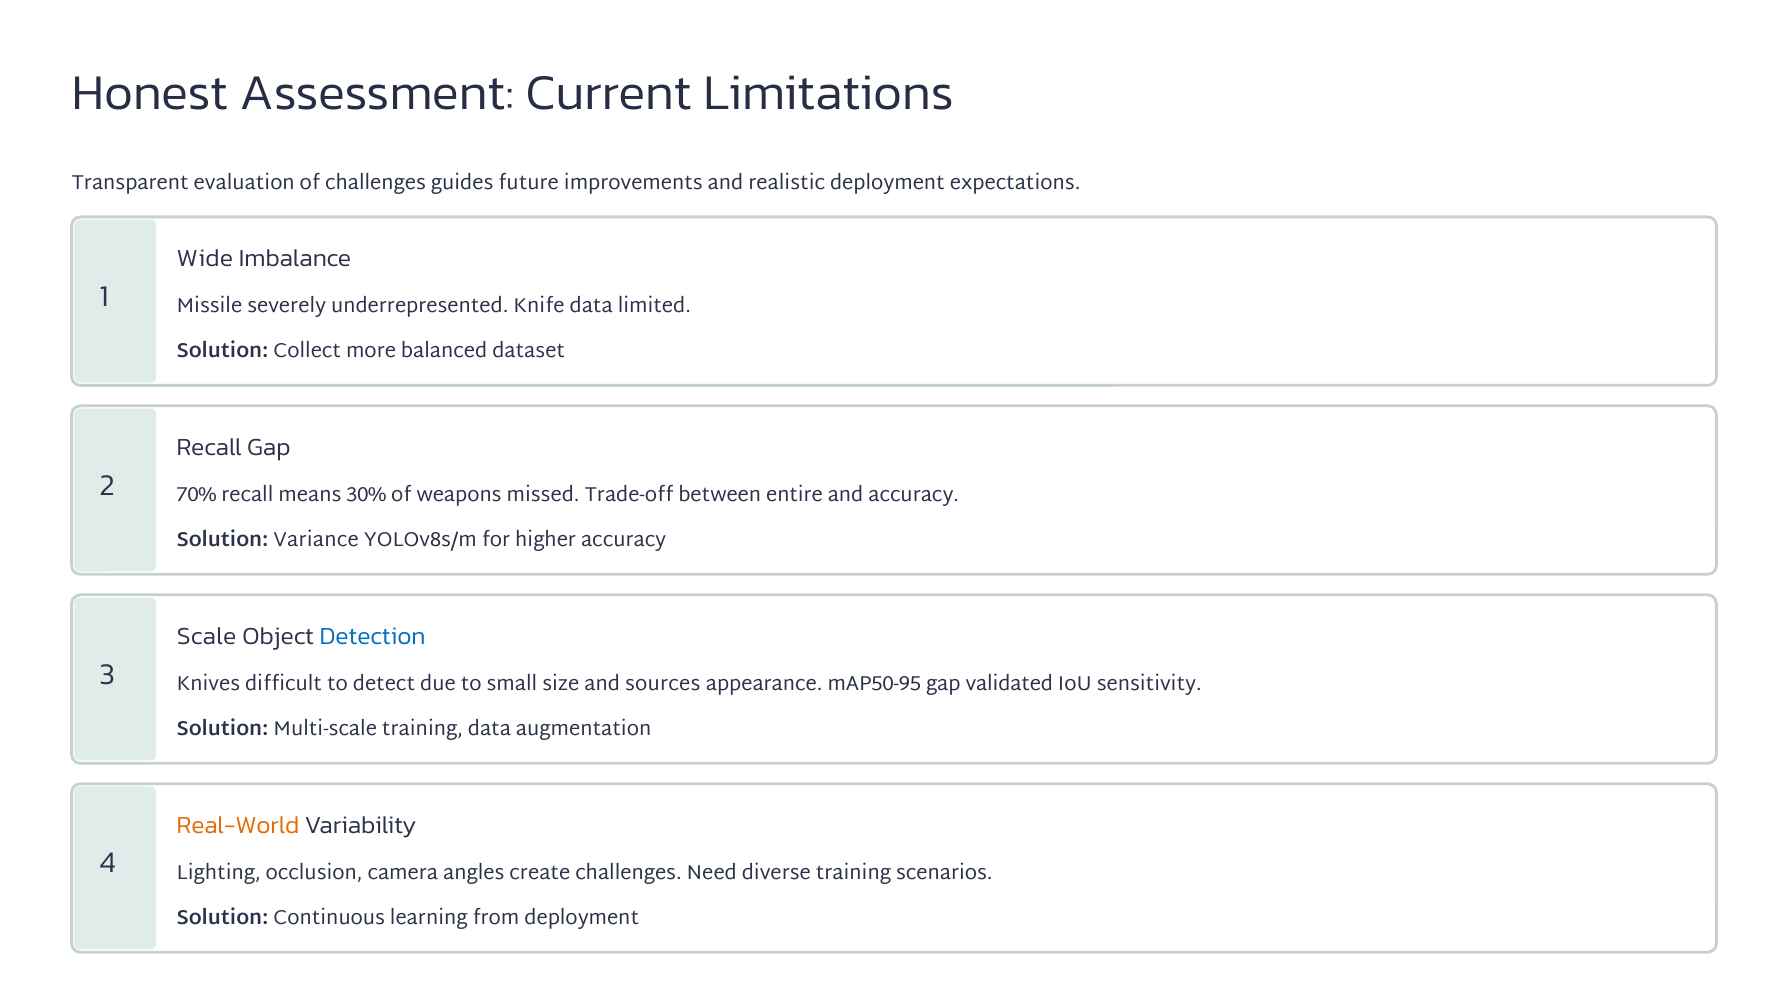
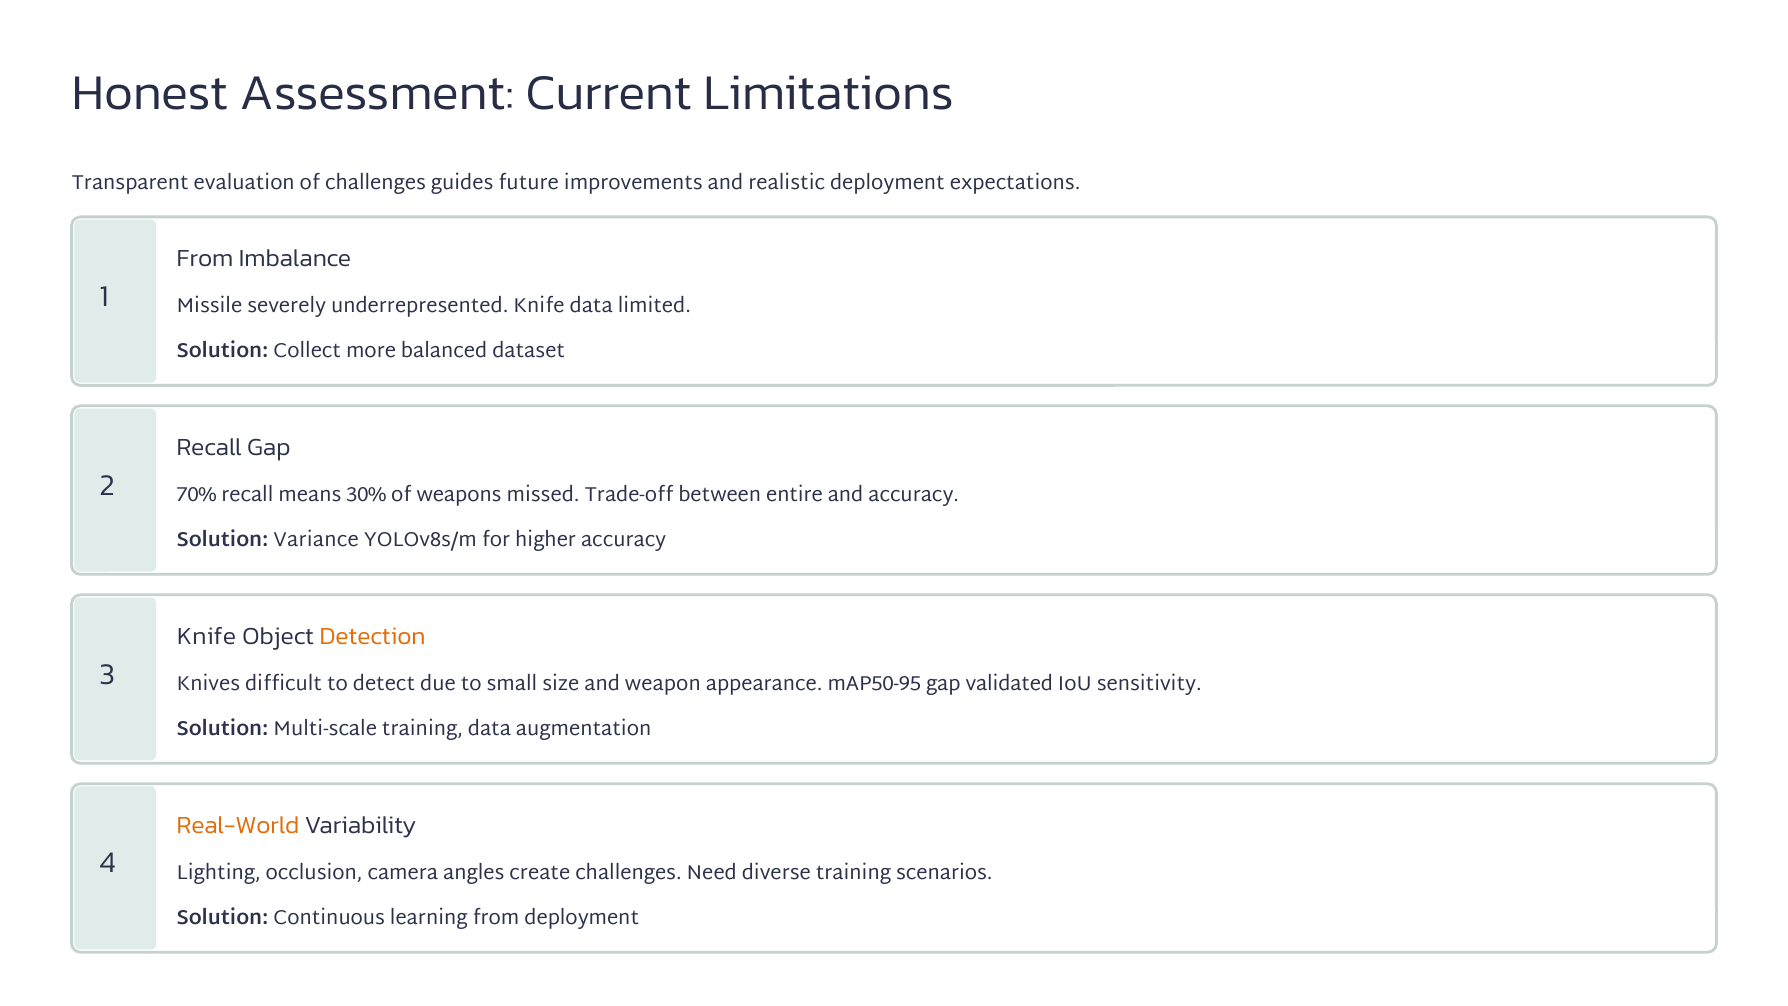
Wide at (205, 259): Wide -> From
Scale at (207, 637): Scale -> Knife
Detection colour: blue -> orange
sources: sources -> weapon
